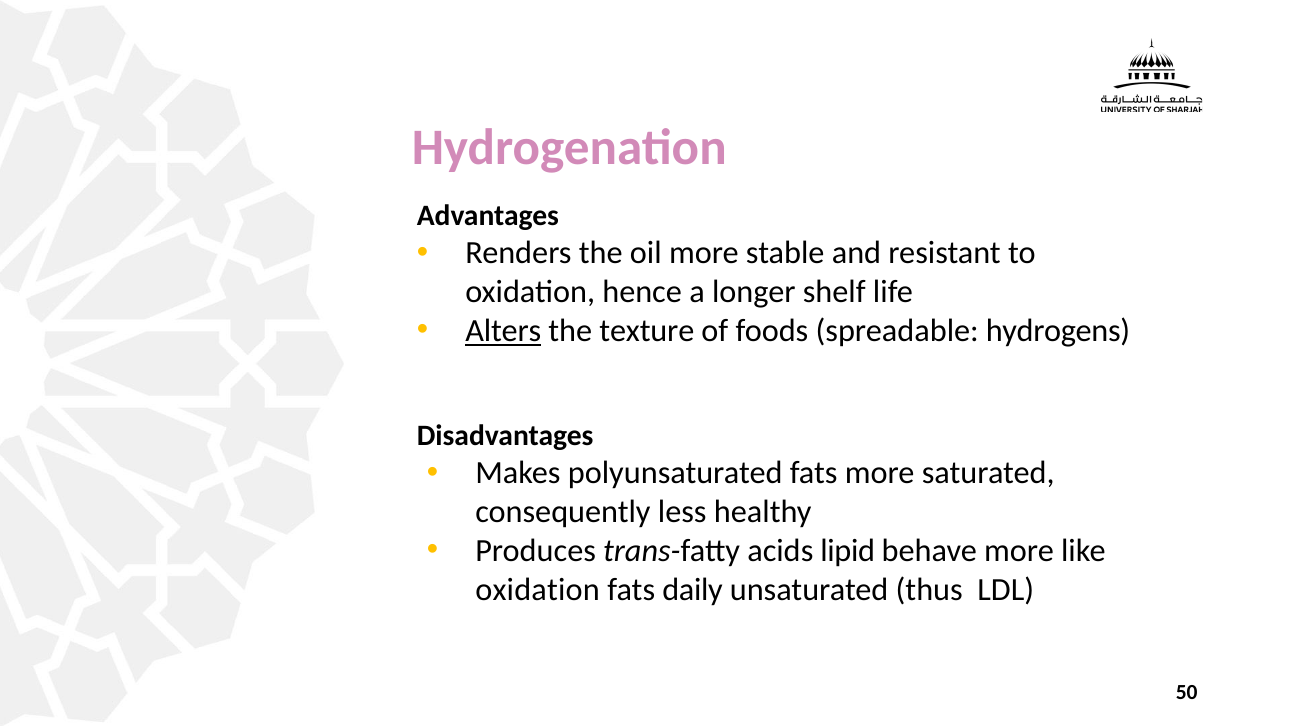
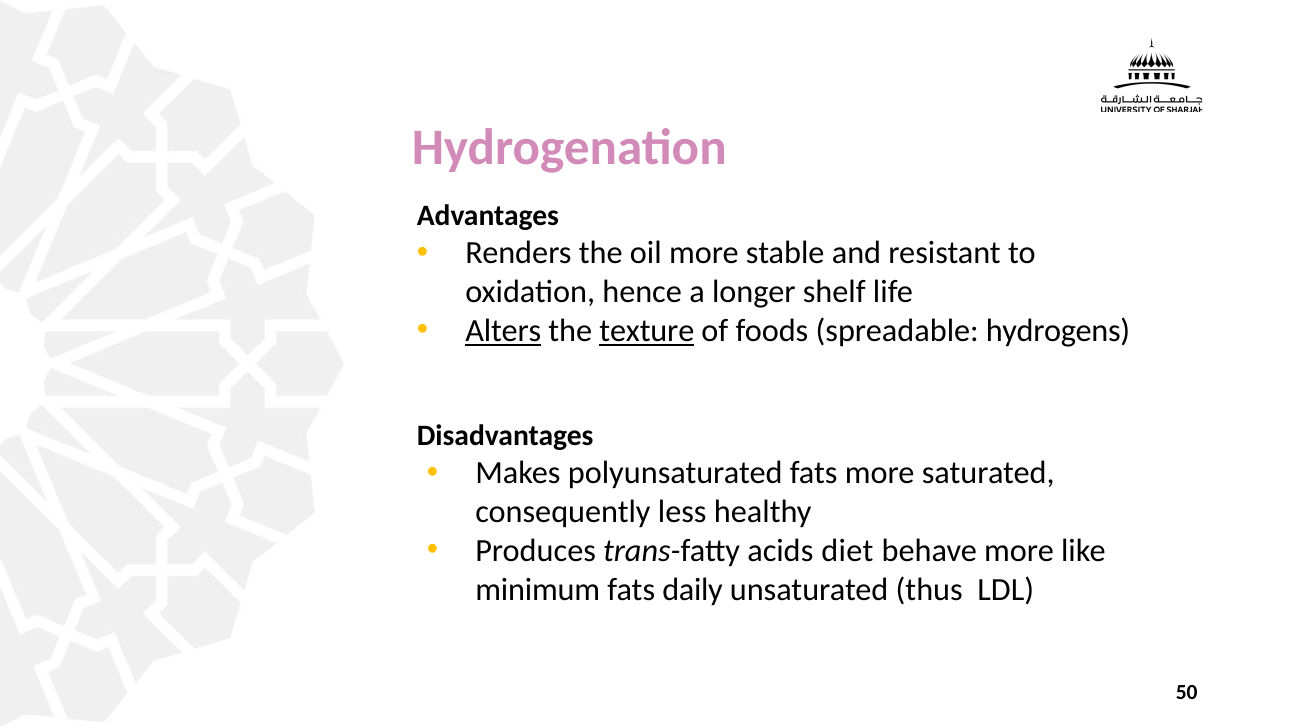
texture underline: none -> present
lipid: lipid -> diet
oxidation at (538, 590): oxidation -> minimum
